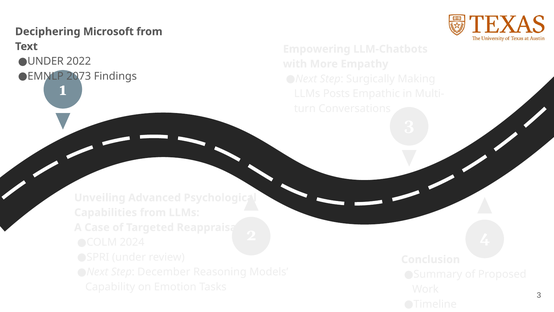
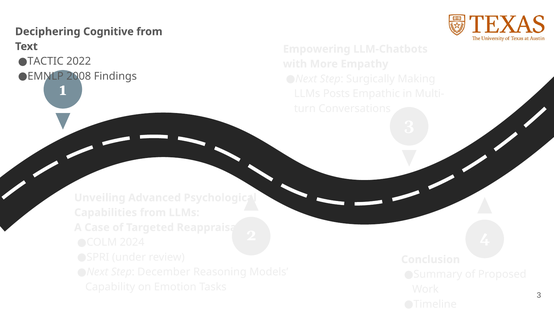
Microsoft: Microsoft -> Cognitive
UNDER at (46, 61): UNDER -> TACTIC
2073: 2073 -> 2008
